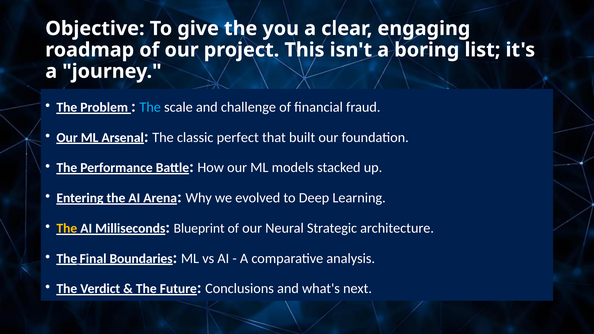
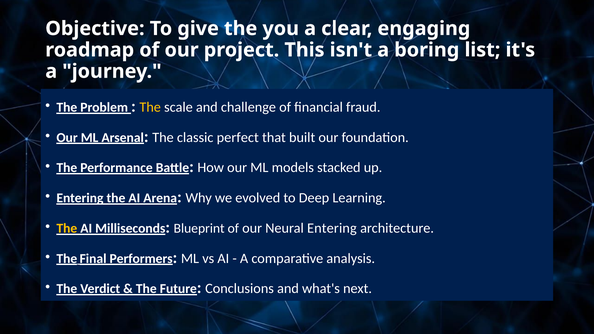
The at (150, 107) colour: light blue -> yellow
Neural Strategic: Strategic -> Entering
Boundaries: Boundaries -> Performers
